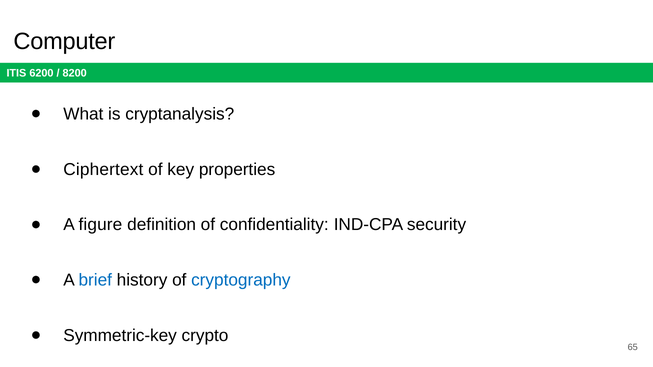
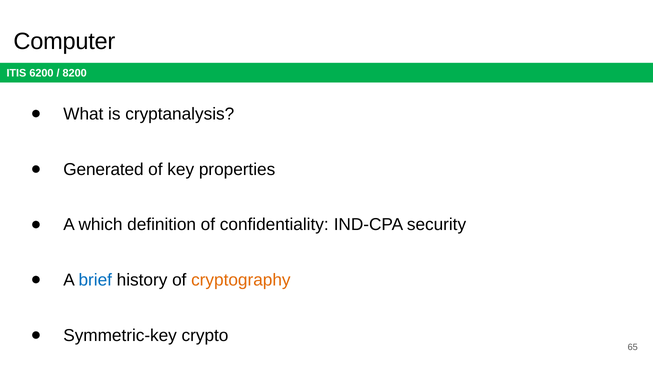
Ciphertext: Ciphertext -> Generated
figure: figure -> which
cryptography colour: blue -> orange
